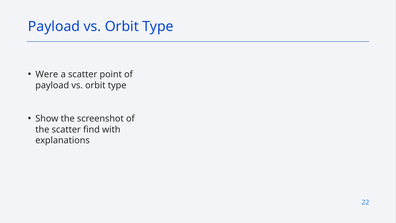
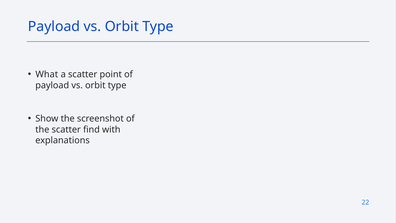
Were: Were -> What
